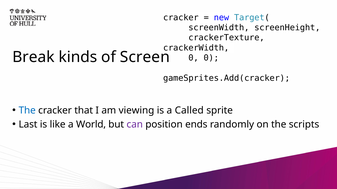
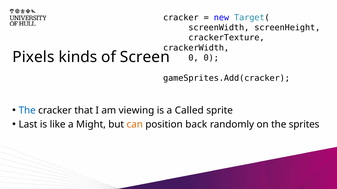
Break: Break -> Pixels
World: World -> Might
can colour: purple -> orange
ends: ends -> back
scripts: scripts -> sprites
